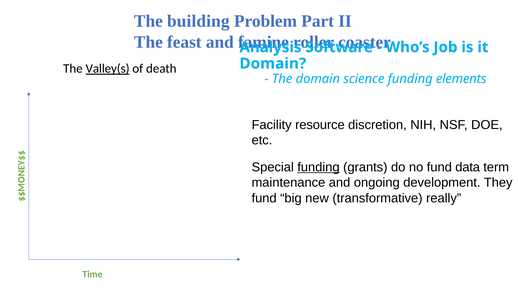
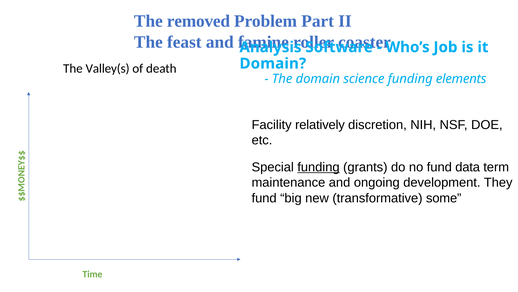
building: building -> removed
Valley(s underline: present -> none
resource: resource -> relatively
really: really -> some
